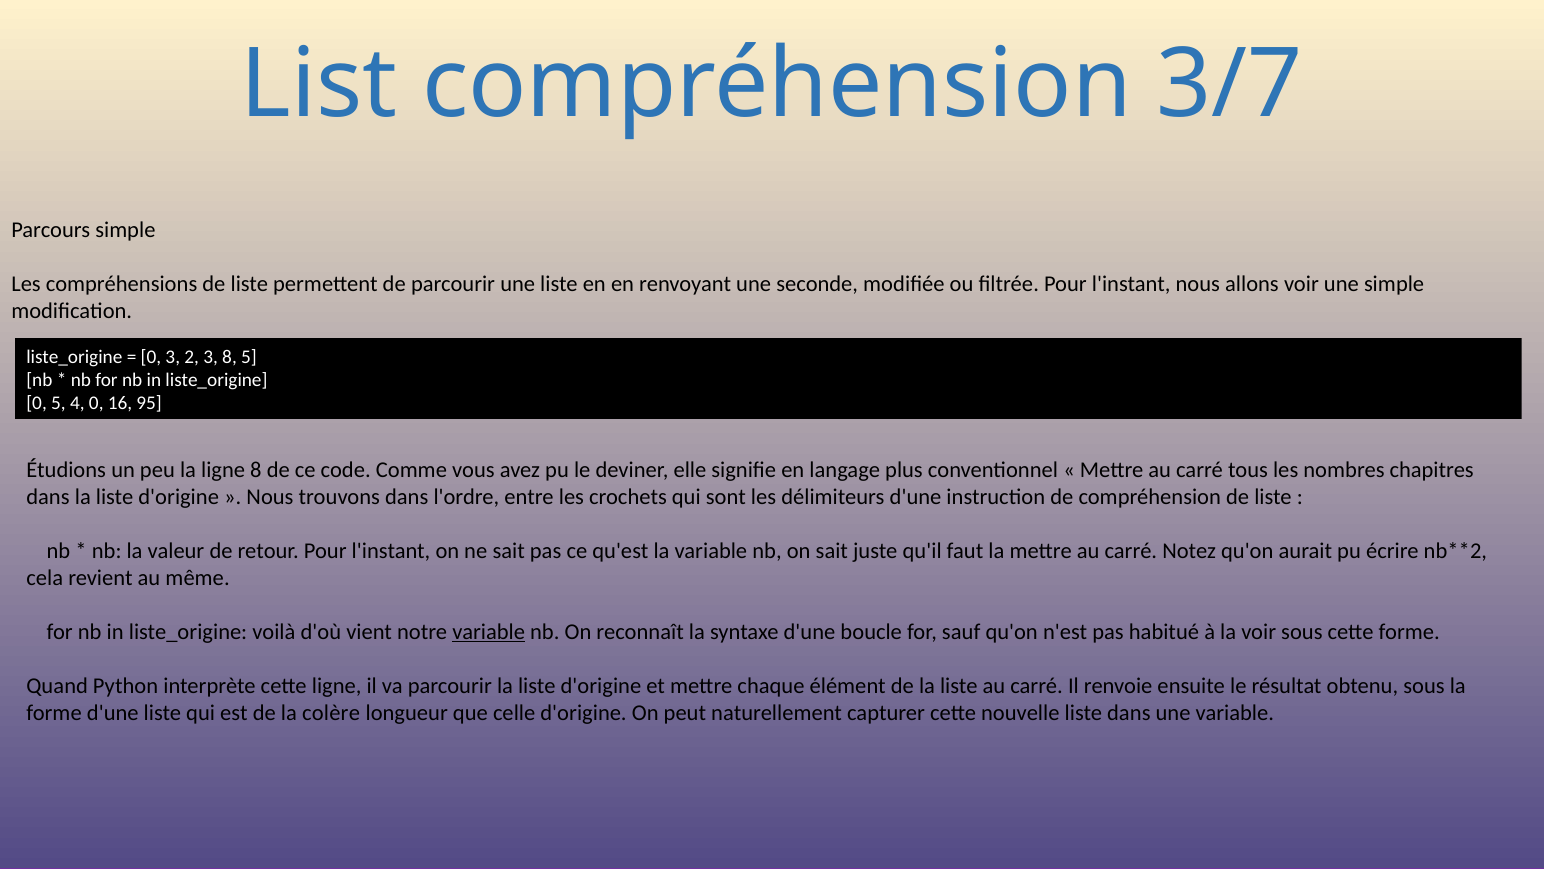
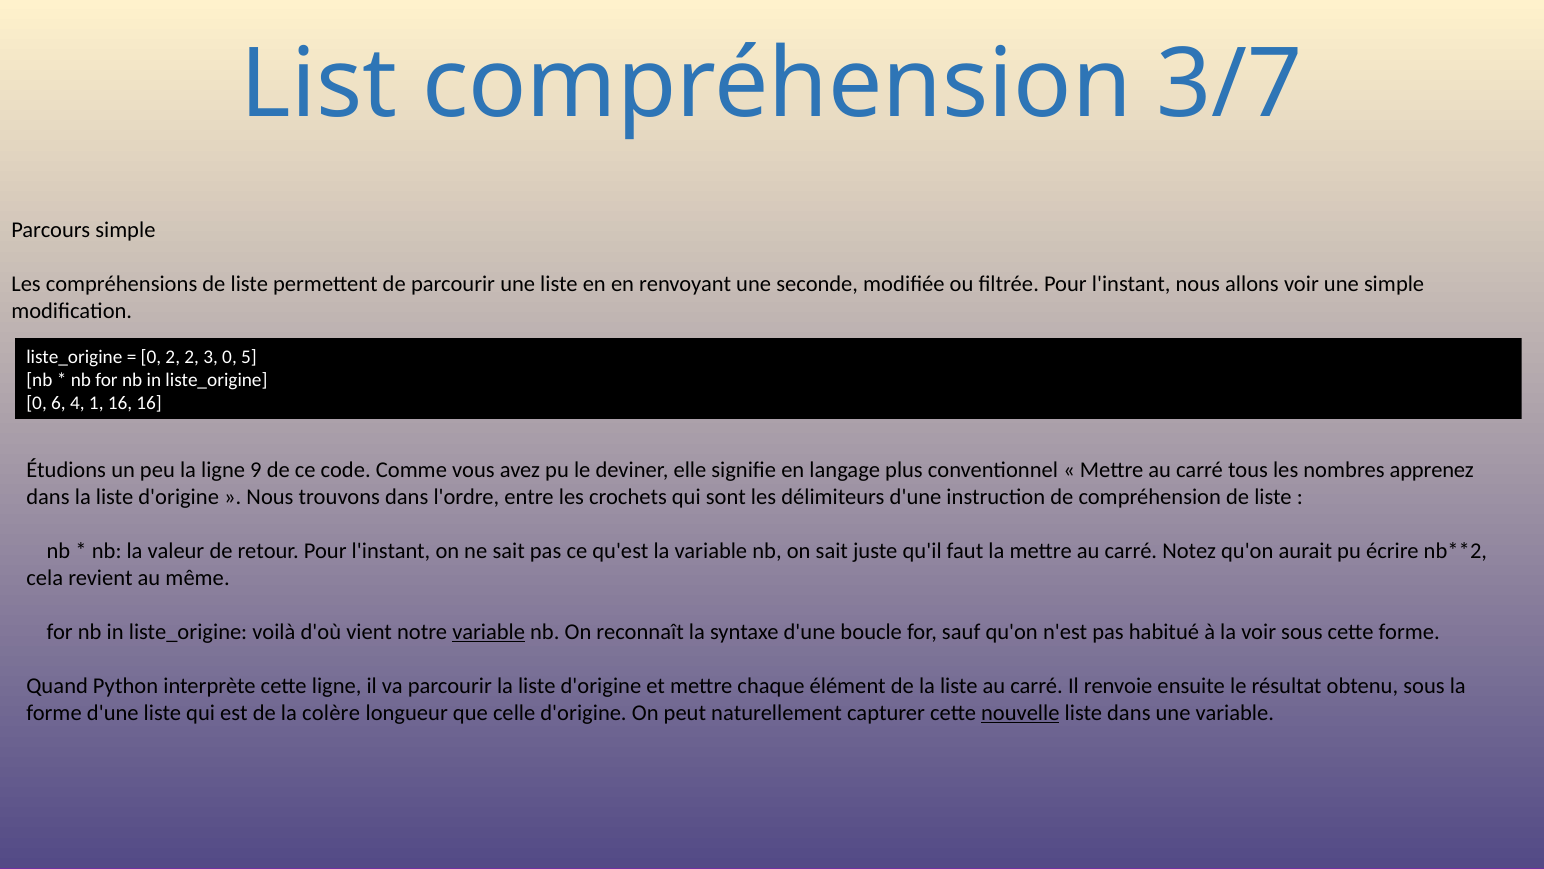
0 3: 3 -> 2
3 8: 8 -> 0
0 5: 5 -> 6
4 0: 0 -> 1
16 95: 95 -> 16
ligne 8: 8 -> 9
chapitres: chapitres -> apprenez
nouvelle underline: none -> present
